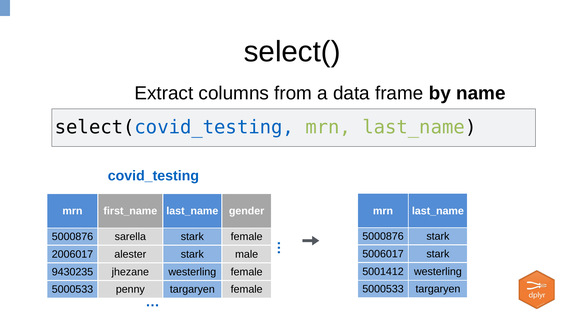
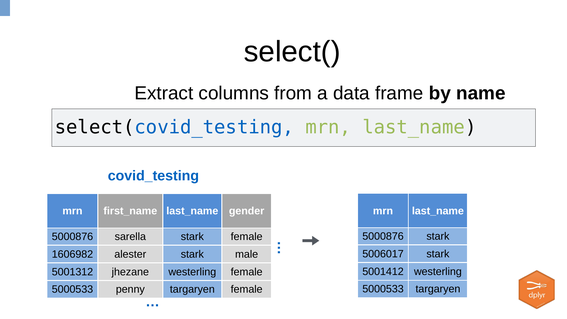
2006017: 2006017 -> 1606982
9430235: 9430235 -> 5001312
